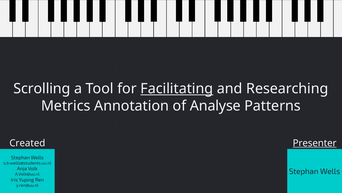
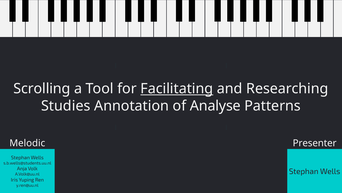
Metrics: Metrics -> Studies
Created: Created -> Melodic
Presenter underline: present -> none
